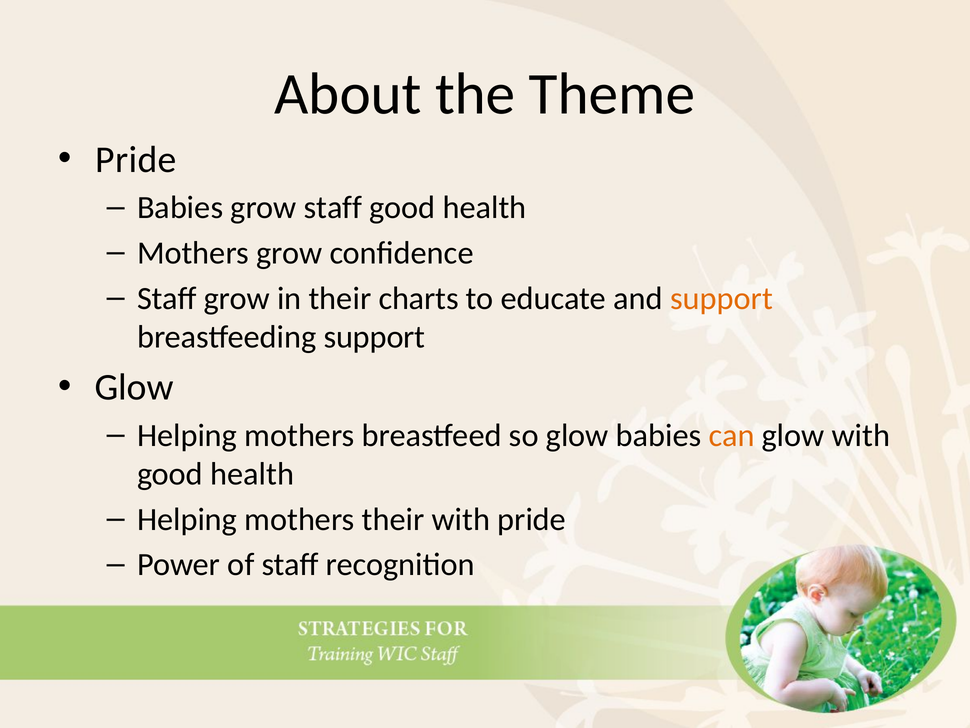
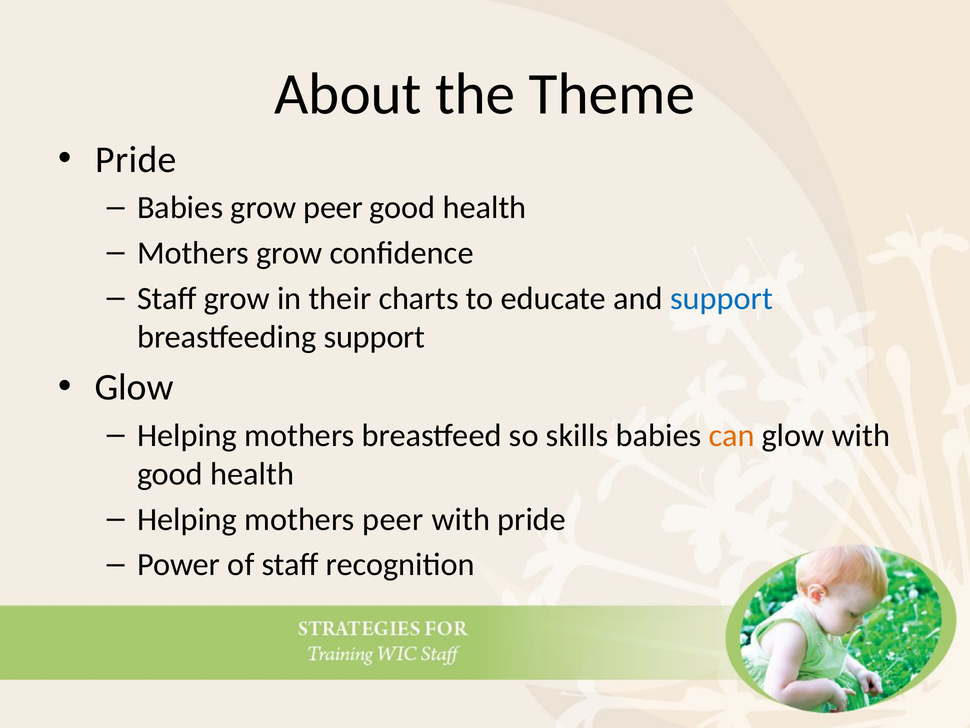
grow staff: staff -> peer
support at (721, 298) colour: orange -> blue
so glow: glow -> skills
mothers their: their -> peer
